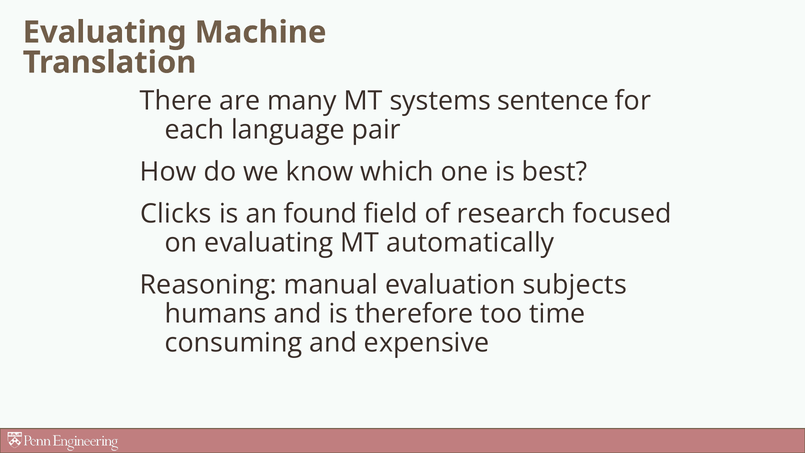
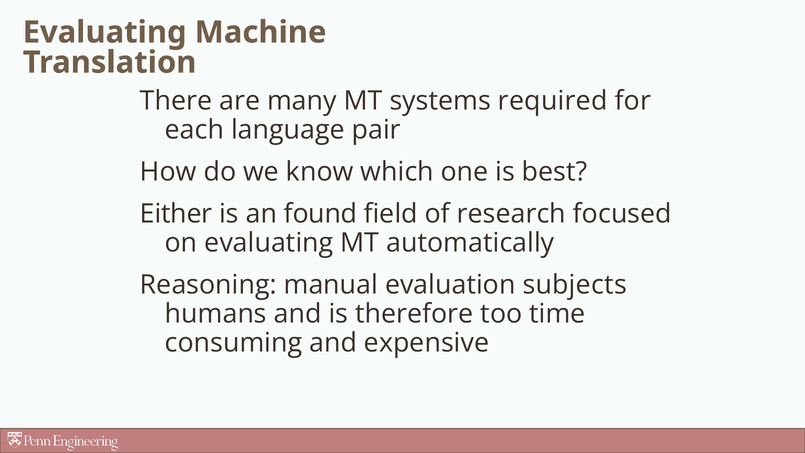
sentence: sentence -> required
Clicks: Clicks -> Either
